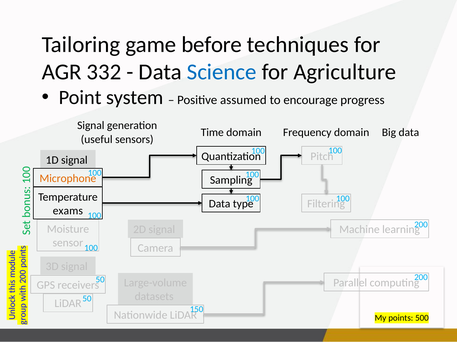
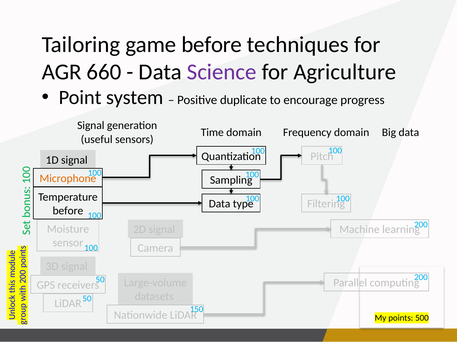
332: 332 -> 660
Science colour: blue -> purple
assumed: assumed -> duplicate
exams at (68, 211): exams -> before
